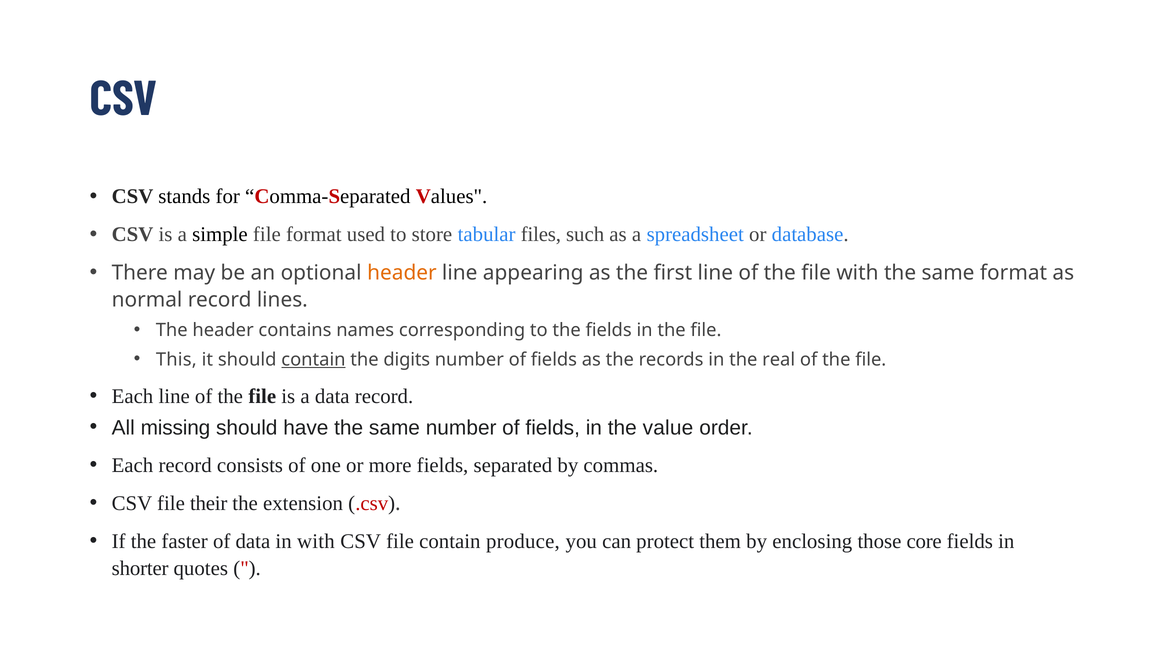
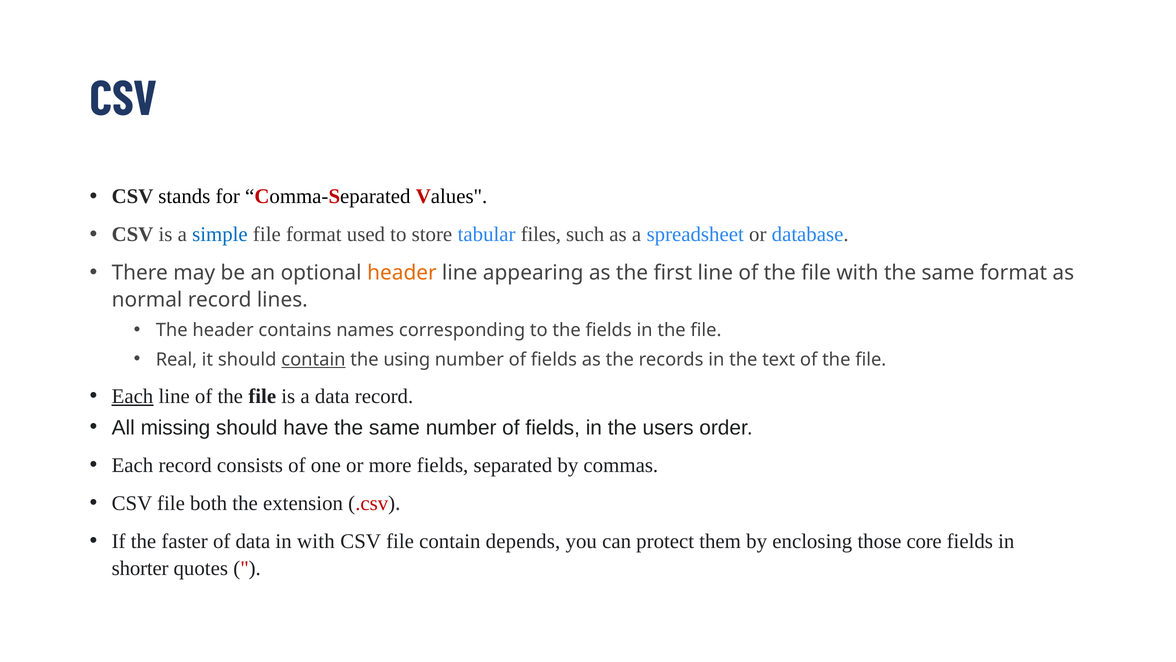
simple colour: black -> blue
This: This -> Real
digits: digits -> using
real: real -> text
Each at (132, 396) underline: none -> present
value: value -> users
their: their -> both
produce: produce -> depends
